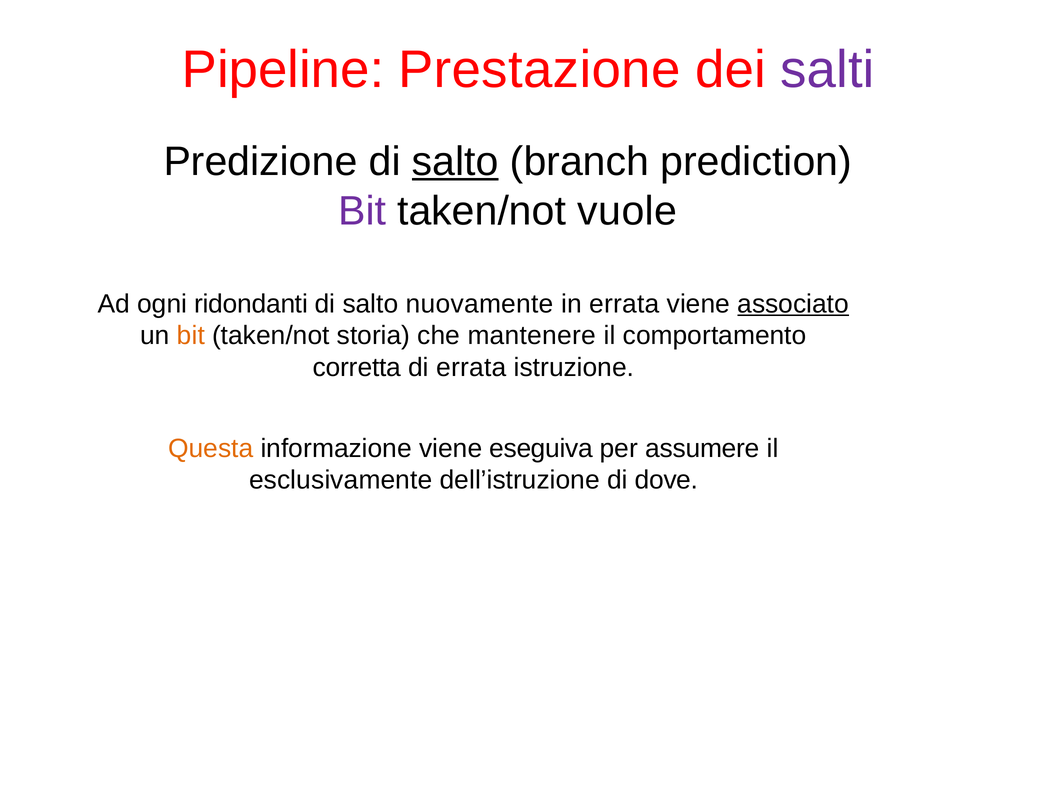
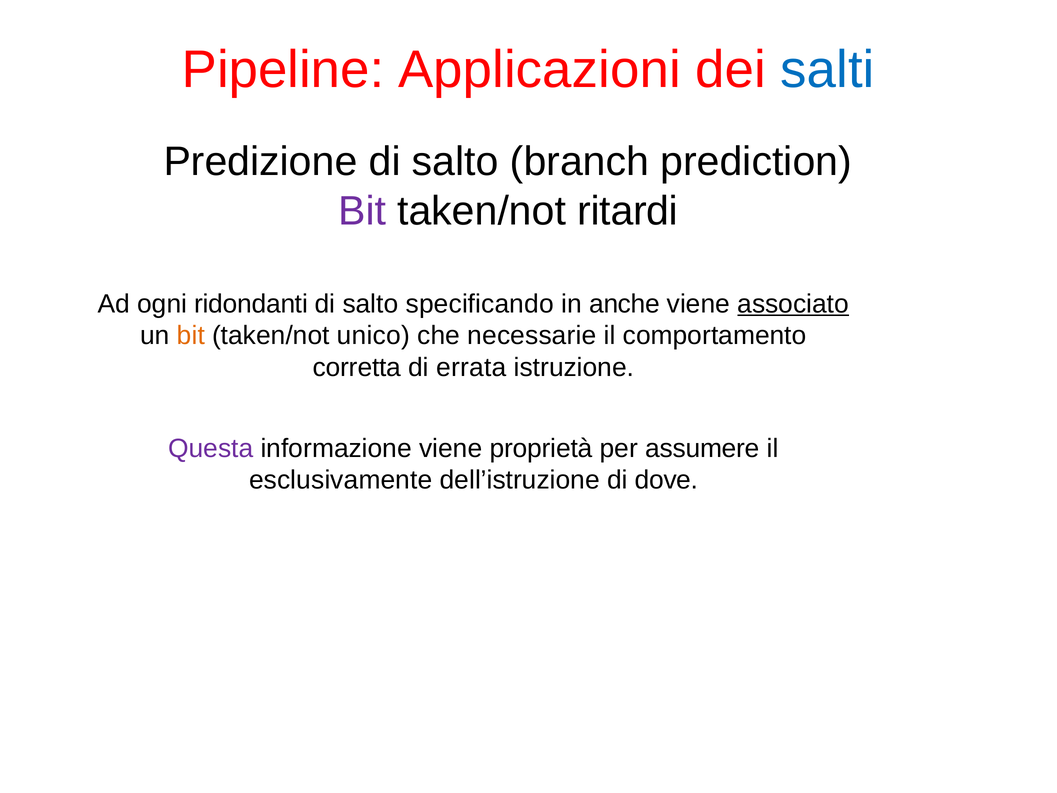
Prestazione: Prestazione -> Applicazioni
salti colour: purple -> blue
salto at (455, 162) underline: present -> none
vuole: vuole -> ritardi
nuovamente: nuovamente -> specificando
in errata: errata -> anche
storia: storia -> unico
mantenere: mantenere -> necessarie
Questa colour: orange -> purple
eseguiva: eseguiva -> proprietà
